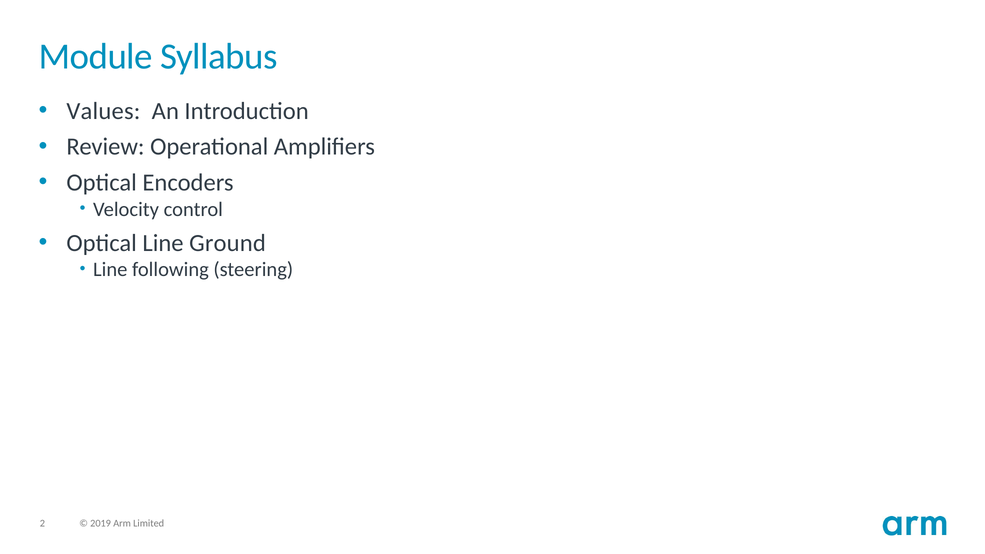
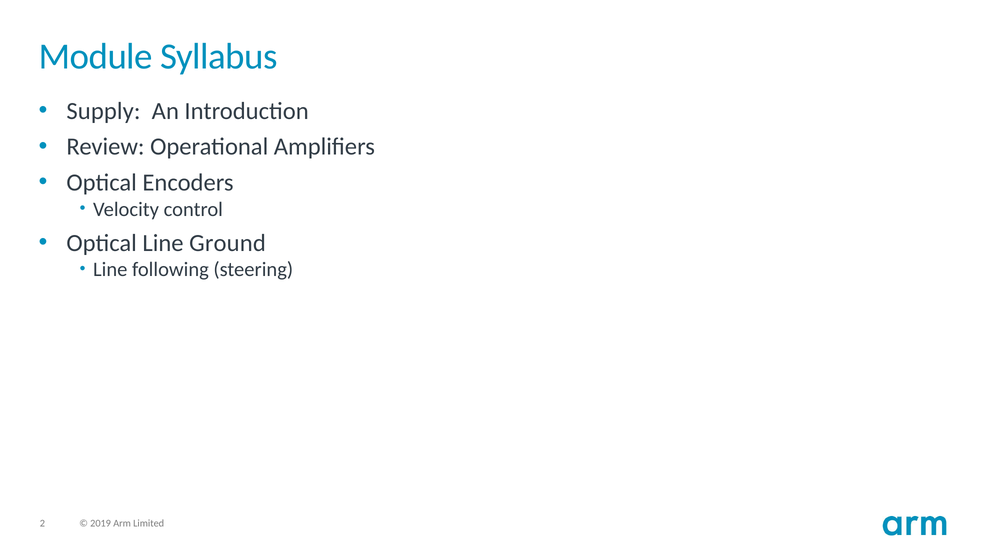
Values: Values -> Supply
